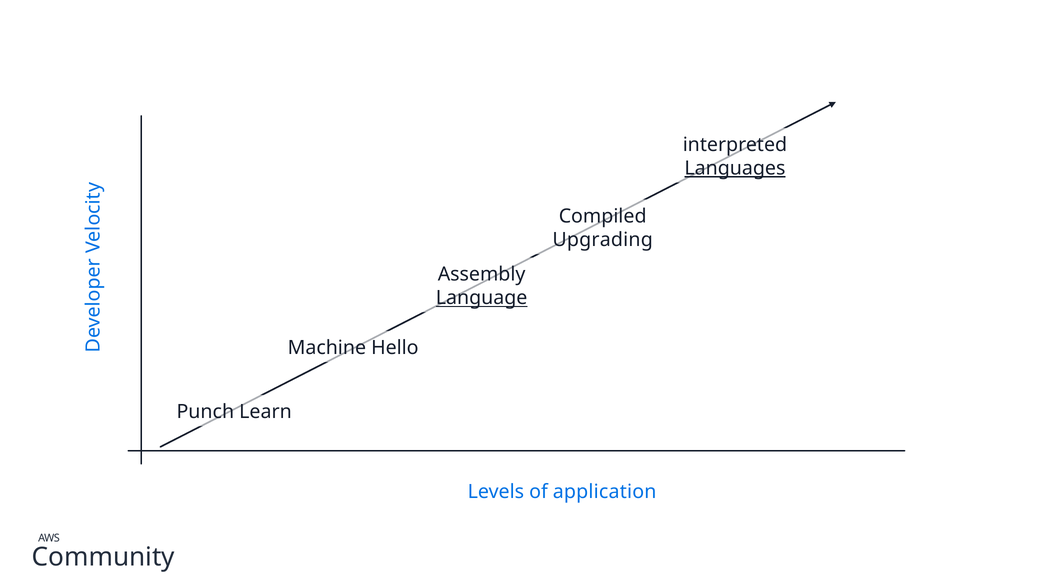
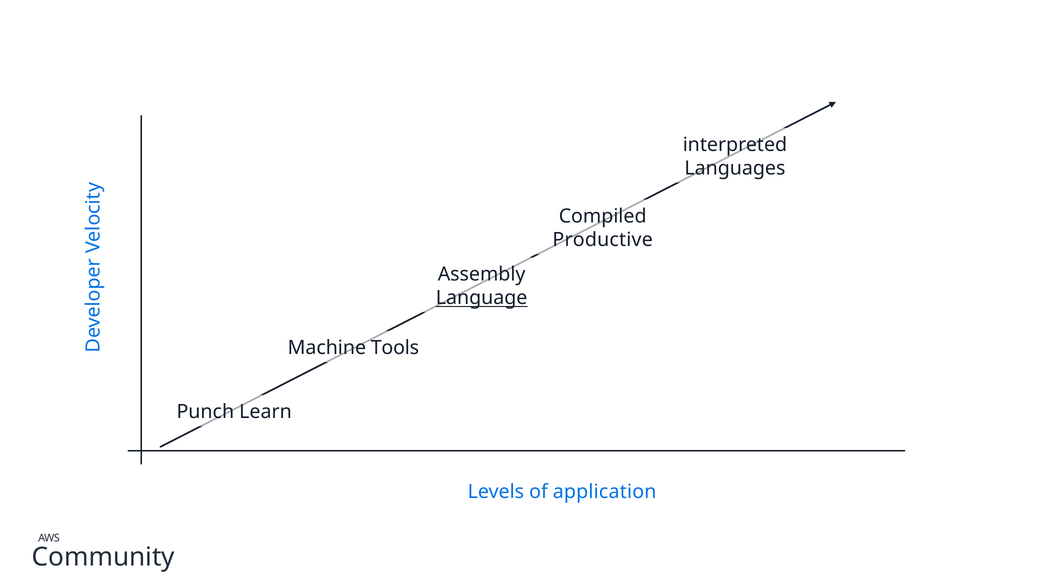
Languages underline: present -> none
Upgrading: Upgrading -> Productive
Hello: Hello -> Tools
